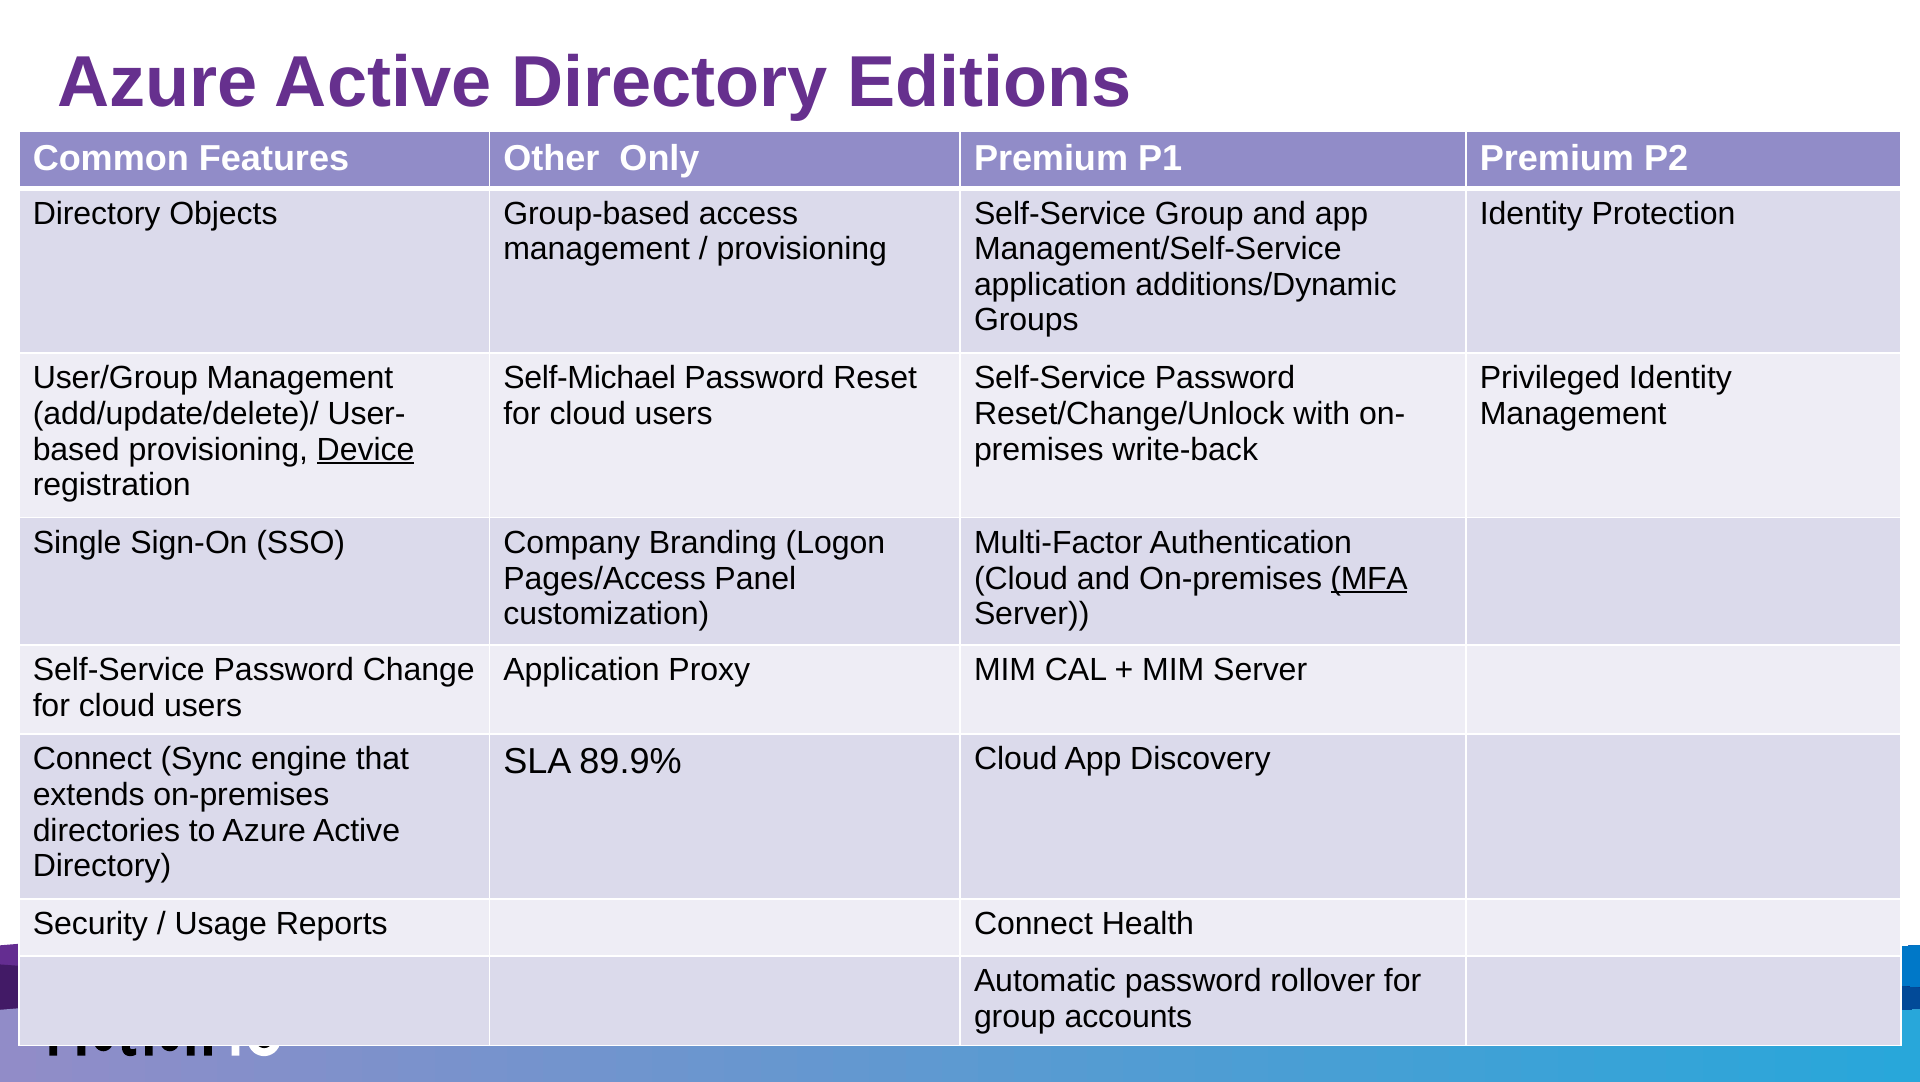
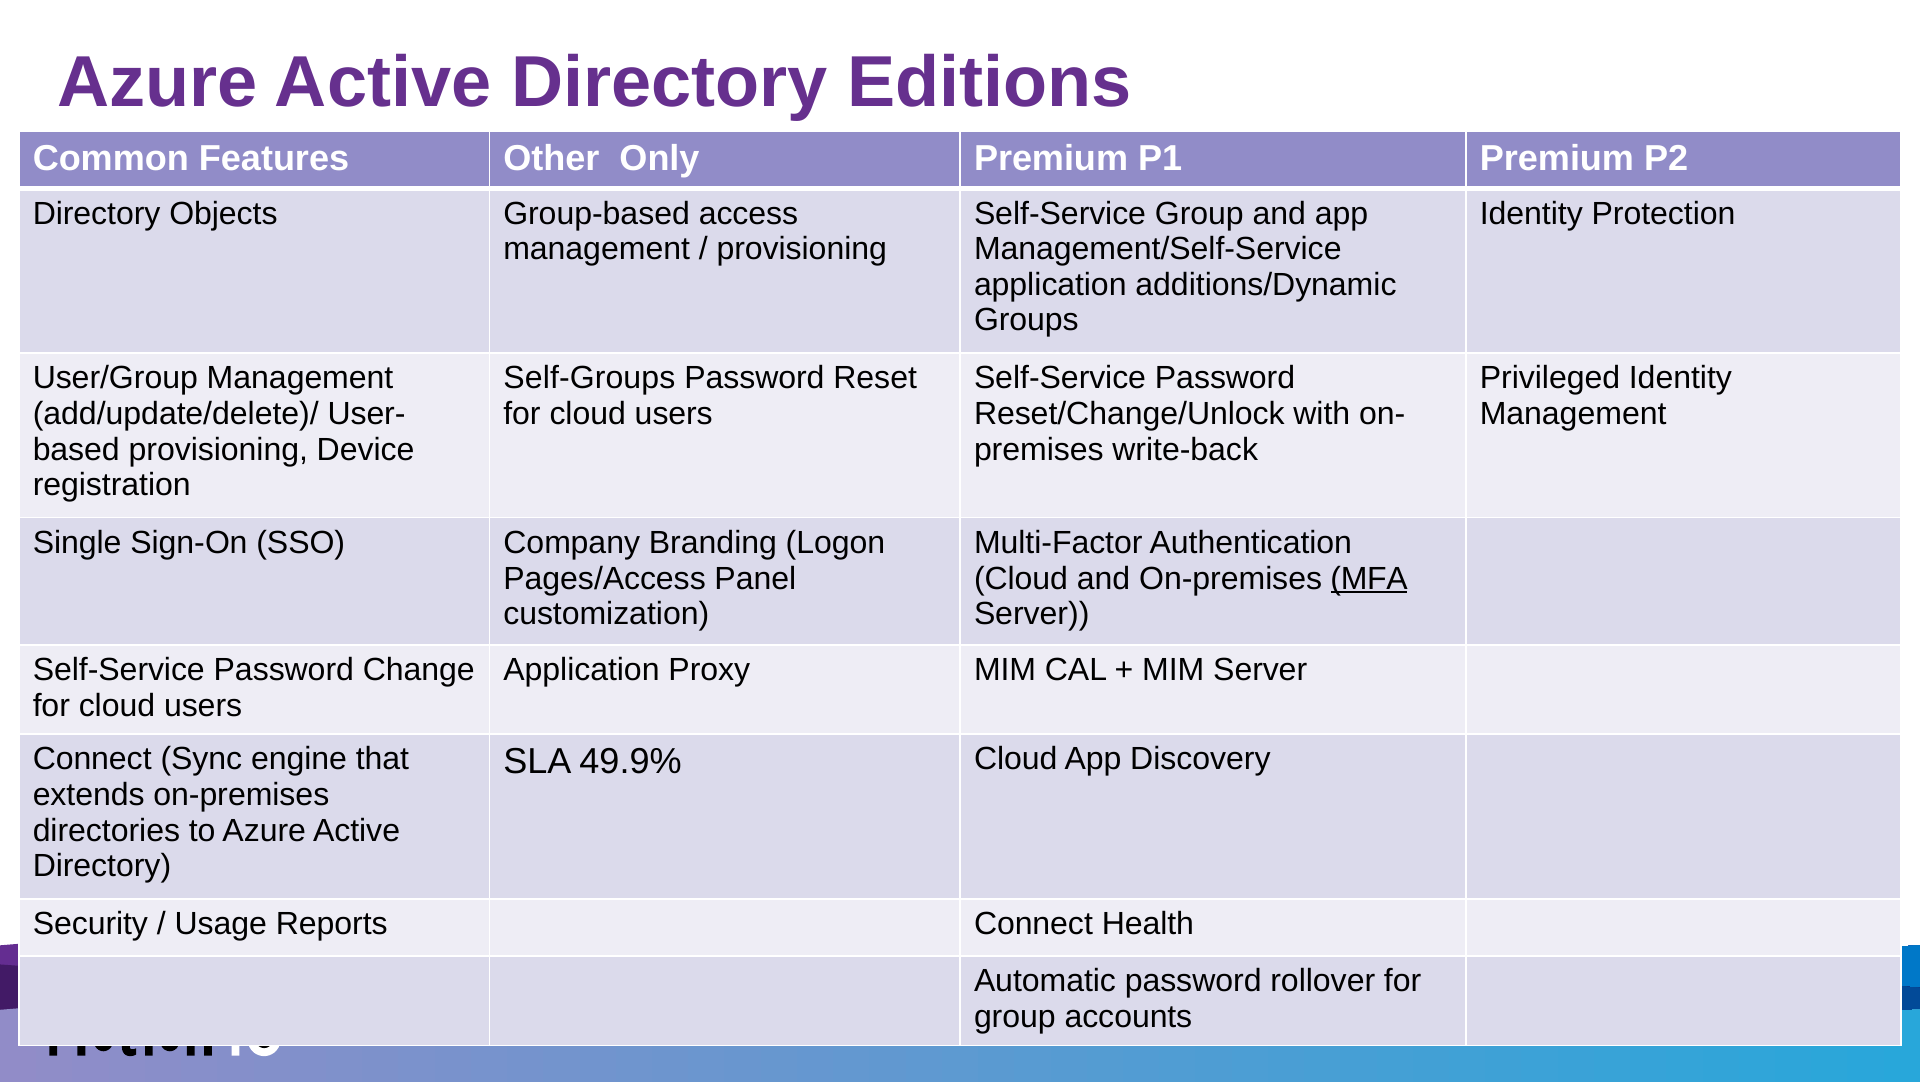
Self-Michael: Self-Michael -> Self-Groups
Device underline: present -> none
89.9%: 89.9% -> 49.9%
